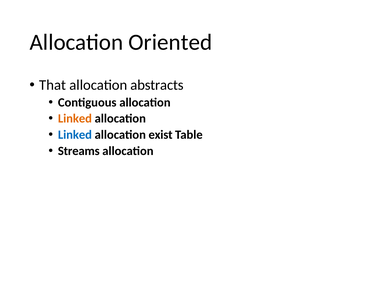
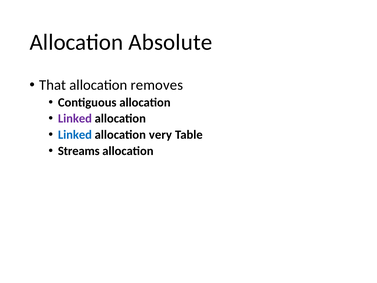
Oriented: Oriented -> Absolute
abstracts: abstracts -> removes
Linked at (75, 118) colour: orange -> purple
exist: exist -> very
